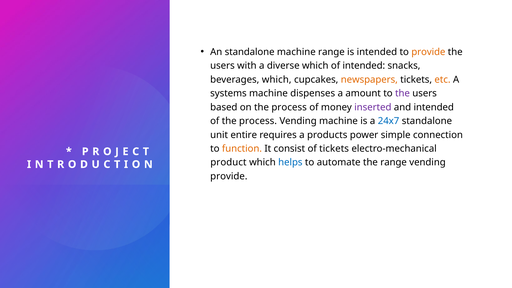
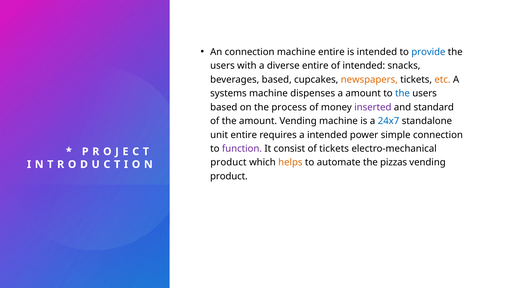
An standalone: standalone -> connection
machine range: range -> entire
provide at (428, 52) colour: orange -> blue
diverse which: which -> entire
beverages which: which -> based
the at (402, 93) colour: purple -> blue
and intended: intended -> standard
of the process: process -> amount
a products: products -> intended
function colour: orange -> purple
helps colour: blue -> orange
the range: range -> pizzas
provide at (229, 176): provide -> product
